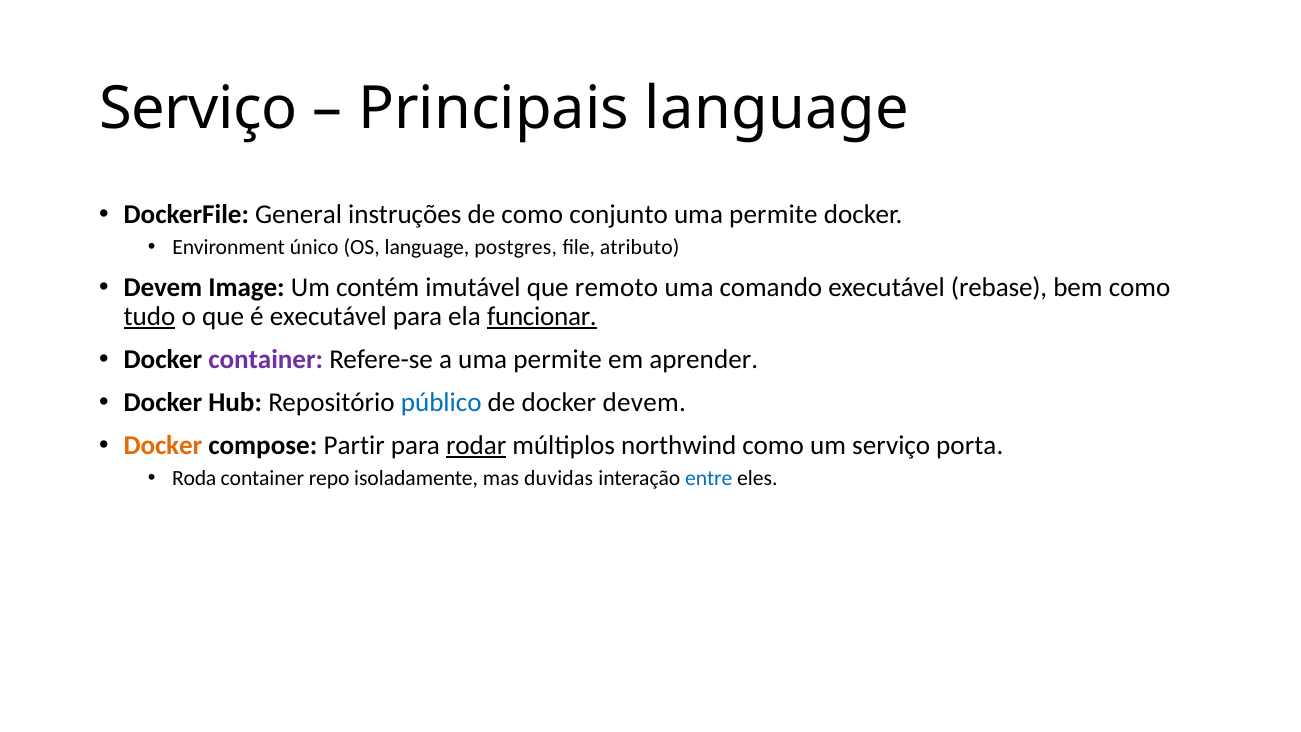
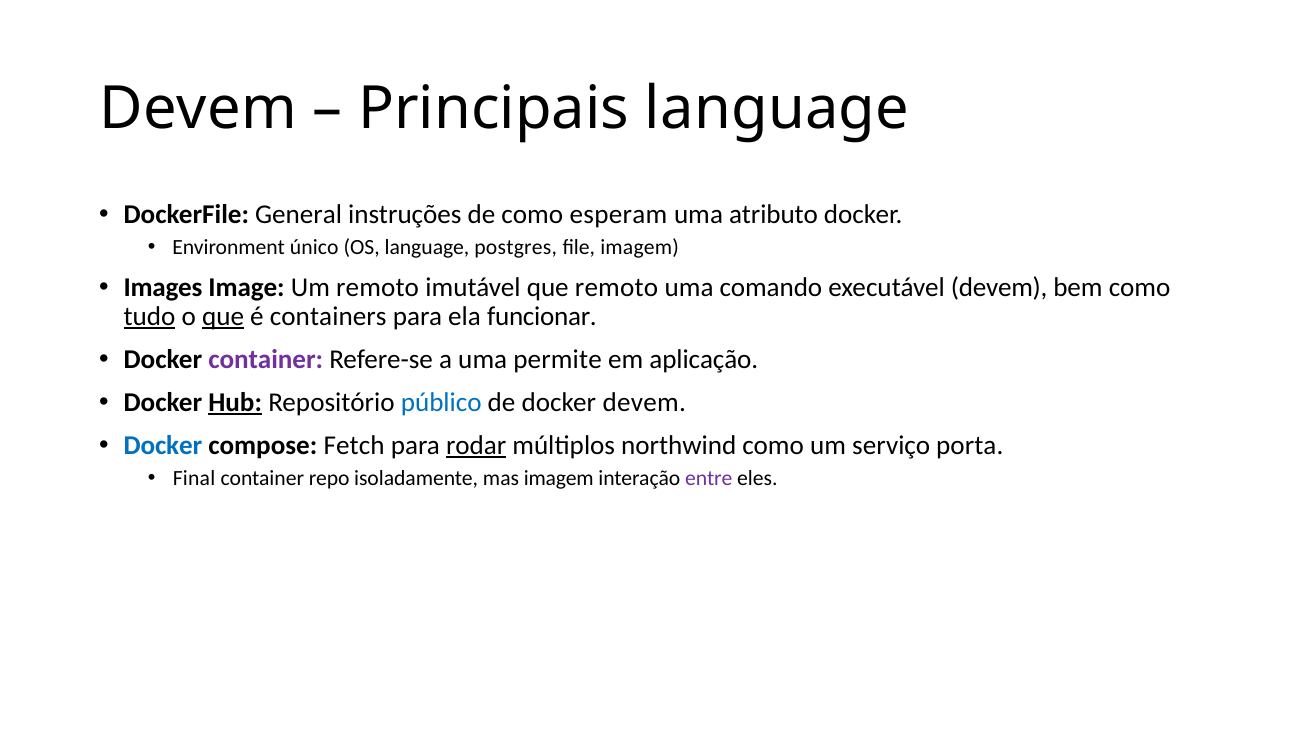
Serviço at (199, 109): Serviço -> Devem
conjunto: conjunto -> esperam
permite at (773, 214): permite -> atributo
file atributo: atributo -> imagem
Devem at (163, 287): Devem -> Images
Um contém: contém -> remoto
executável rebase: rebase -> devem
que at (223, 317) underline: none -> present
é executável: executável -> containers
funcionar underline: present -> none
aprender: aprender -> aplicação
Hub underline: none -> present
Docker at (163, 445) colour: orange -> blue
Partir: Partir -> Fetch
Roda: Roda -> Final
mas duvidas: duvidas -> imagem
entre colour: blue -> purple
